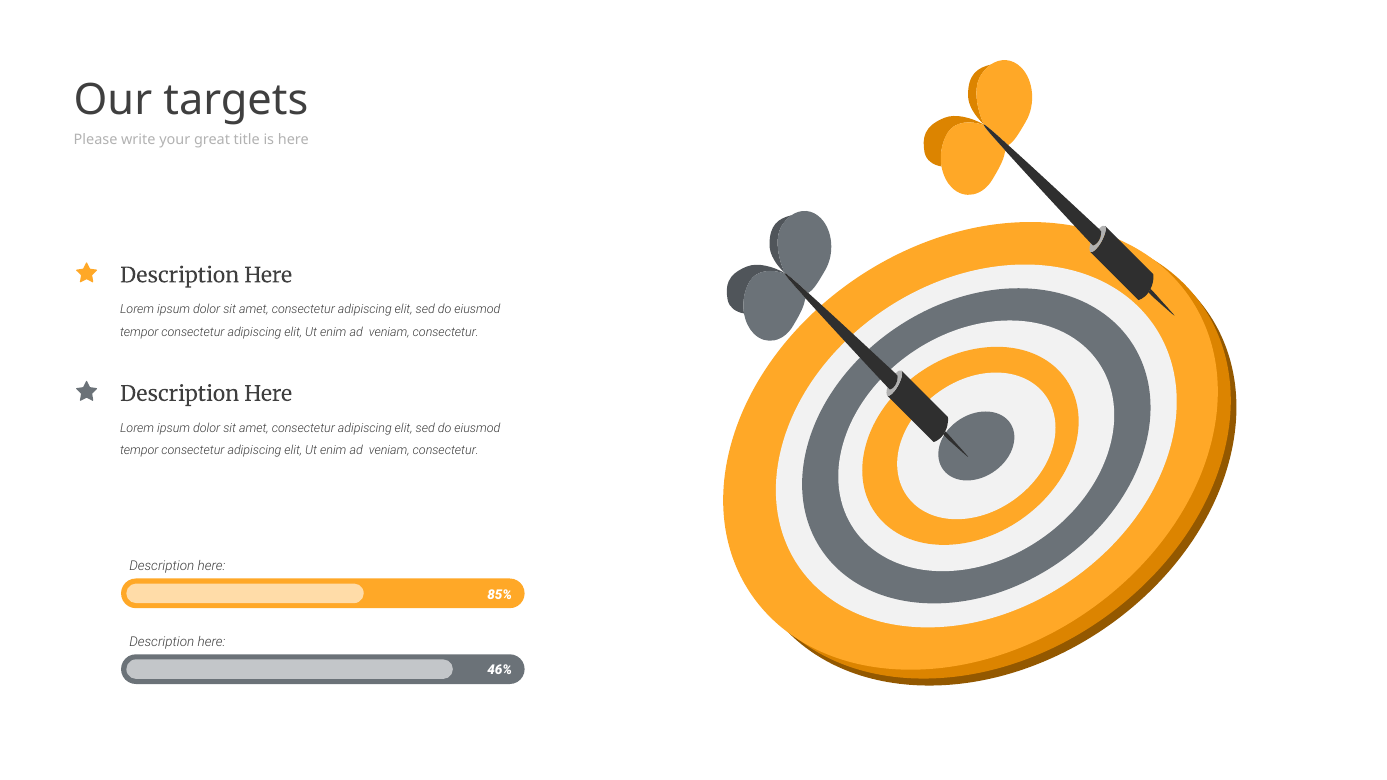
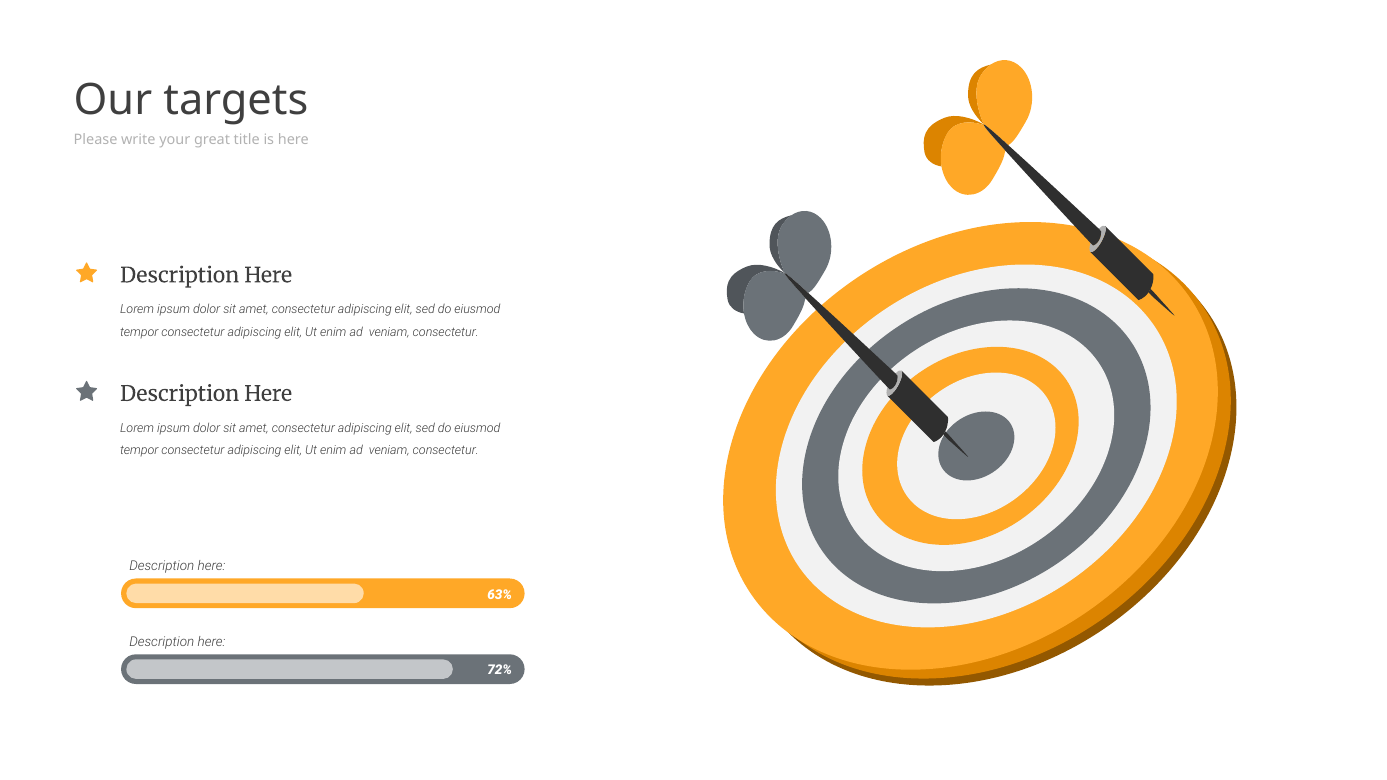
85%: 85% -> 63%
46%: 46% -> 72%
